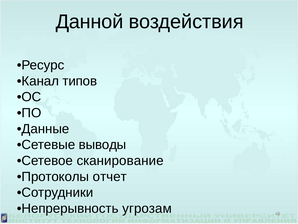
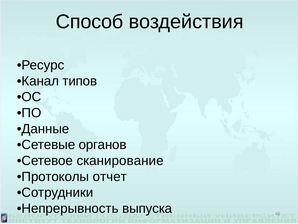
Данной: Данной -> Способ
выводы: выводы -> органов
угрозам: угрозам -> выпуска
